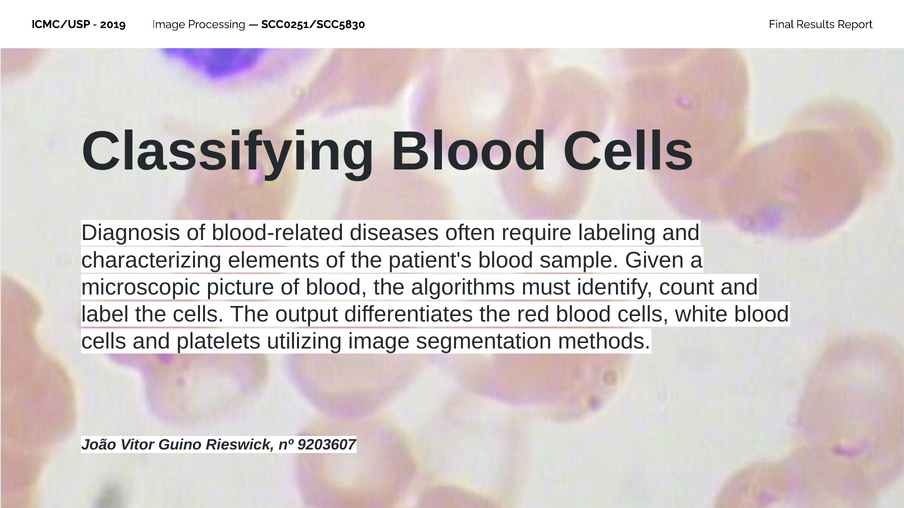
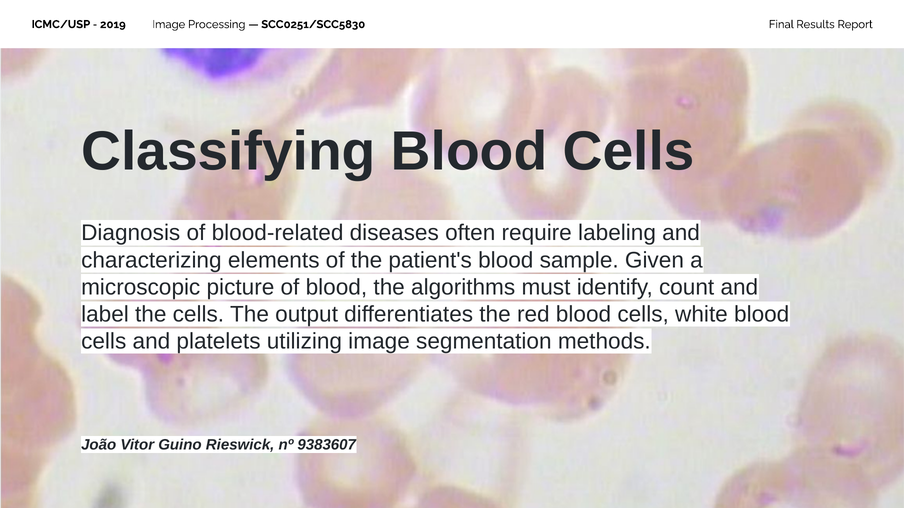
9203607: 9203607 -> 9383607
